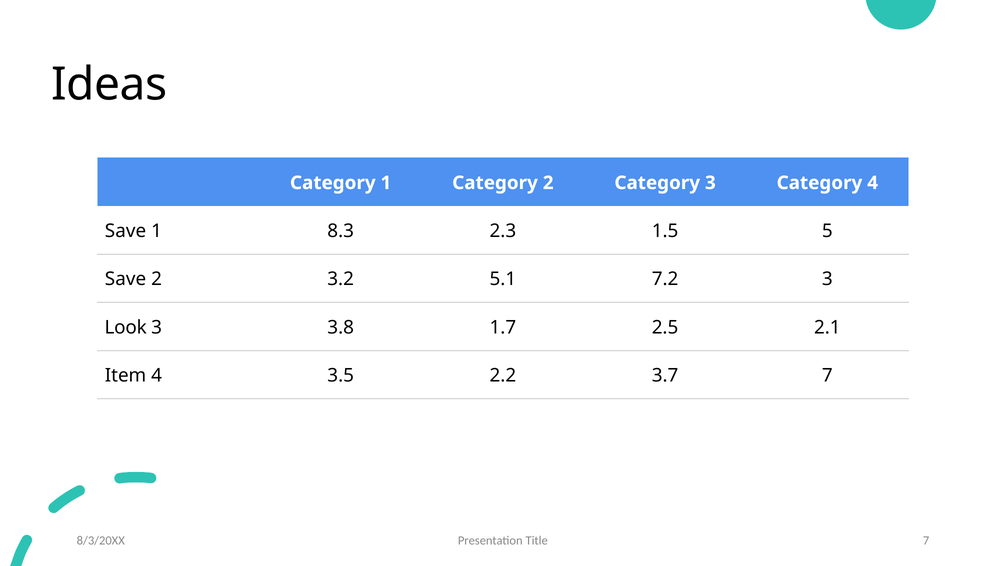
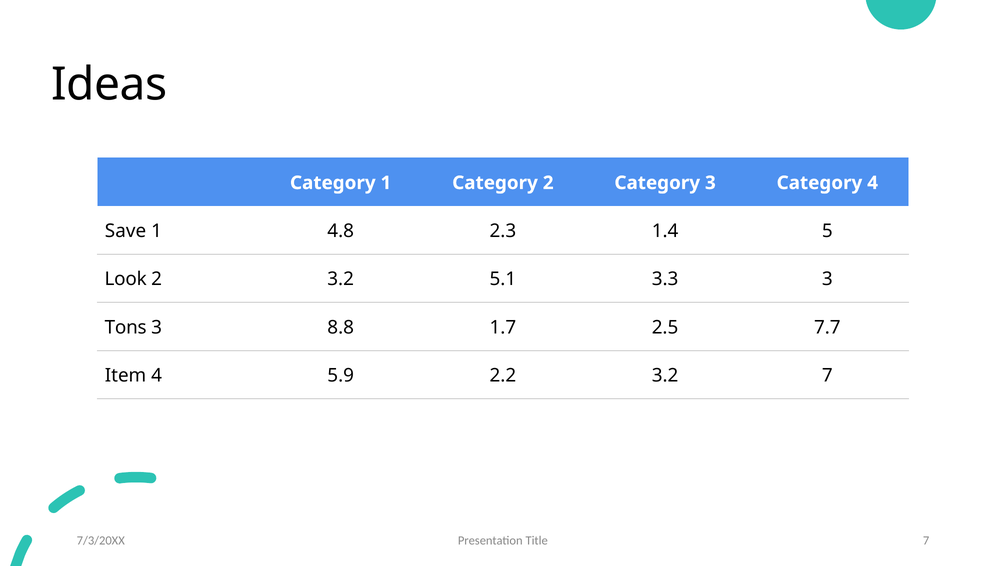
8.3: 8.3 -> 4.8
1.5: 1.5 -> 1.4
Save at (126, 279): Save -> Look
7.2: 7.2 -> 3.3
Look: Look -> Tons
3.8: 3.8 -> 8.8
2.1: 2.1 -> 7.7
3.5: 3.5 -> 5.9
2.2 3.7: 3.7 -> 3.2
8/3/20XX: 8/3/20XX -> 7/3/20XX
